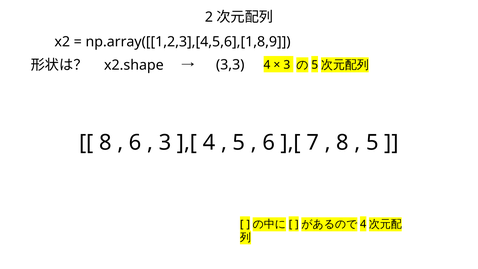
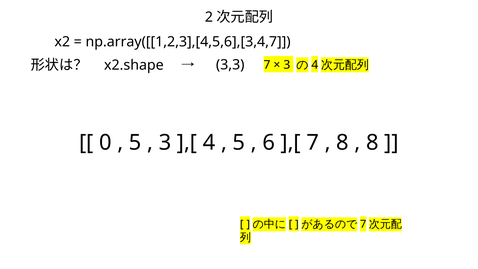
np.array([[1,2,3],[4,5,6],[1,8,9: np.array([[1,2,3],[4,5,6],[1,8,9 -> np.array([[1,2,3],[4,5,6],[3,4,7
3,3 4: 4 -> 7
5 at (315, 65): 5 -> 4
8 at (105, 143): 8 -> 0
6 at (135, 143): 6 -> 5
5 at (372, 143): 5 -> 8
4 at (363, 224): 4 -> 7
